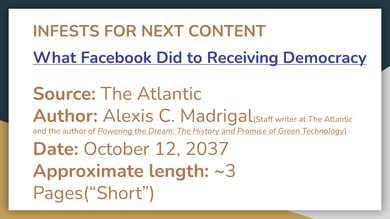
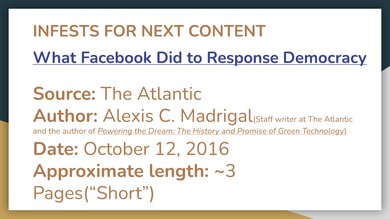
Receiving: Receiving -> Response
2037: 2037 -> 2016
